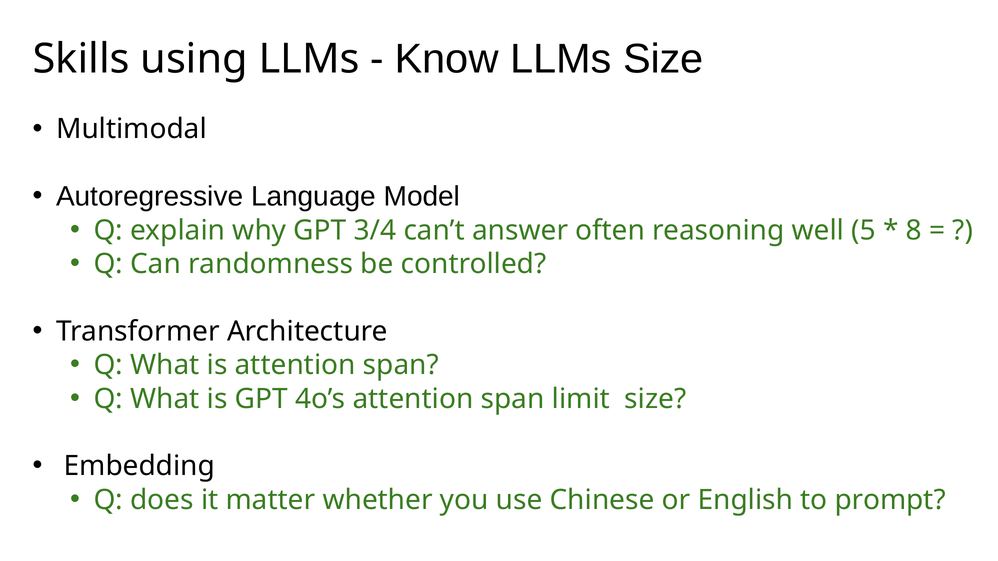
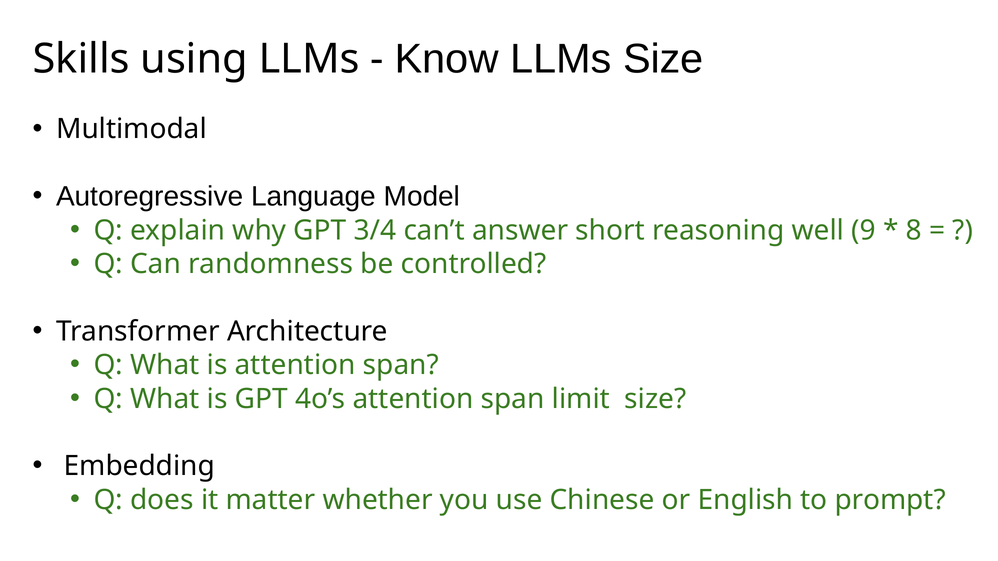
often: often -> short
5: 5 -> 9
